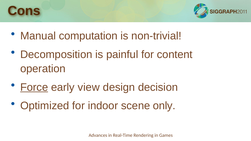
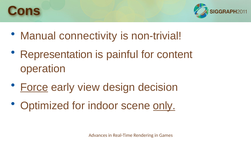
computation: computation -> connectivity
Decomposition: Decomposition -> Representation
only underline: none -> present
